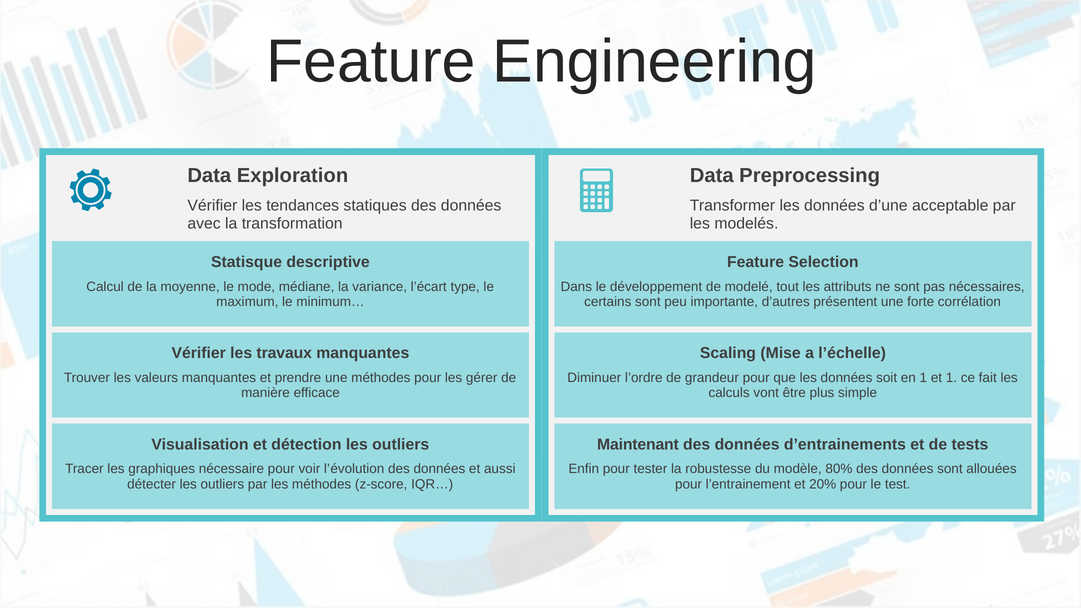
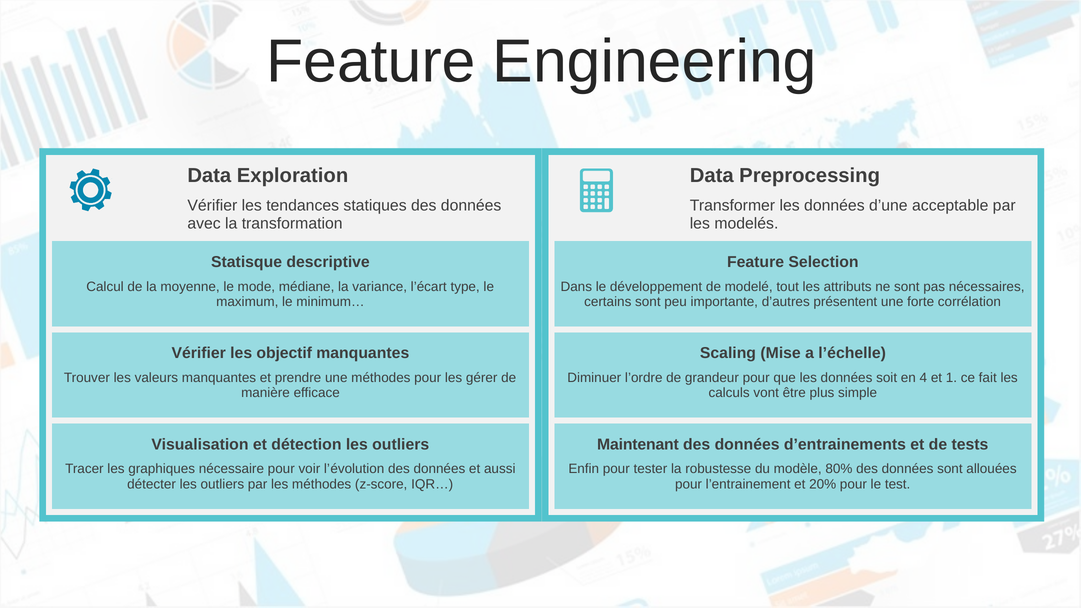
travaux: travaux -> objectif
en 1: 1 -> 4
